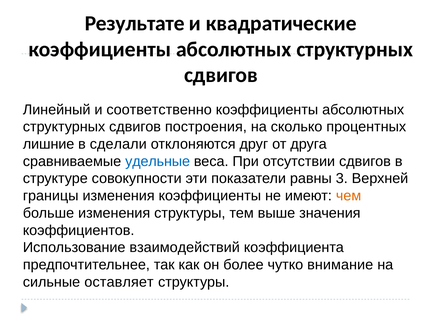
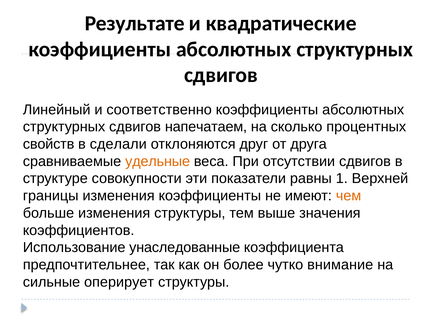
построения: построения -> напечатаем
лишние: лишние -> свойств
удельные colour: blue -> orange
3: 3 -> 1
взаимодействий: взаимодействий -> унаследованные
оставляет: оставляет -> оперирует
